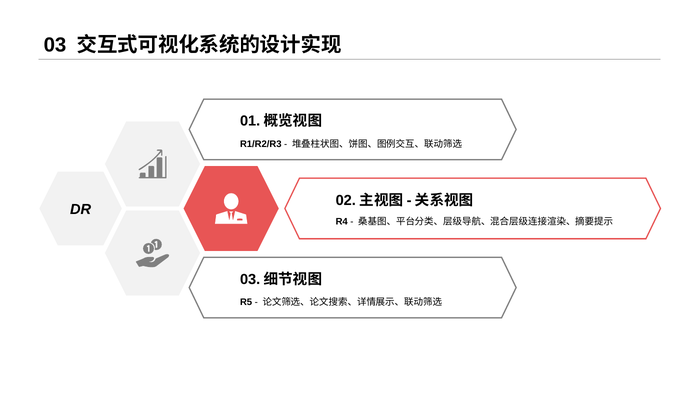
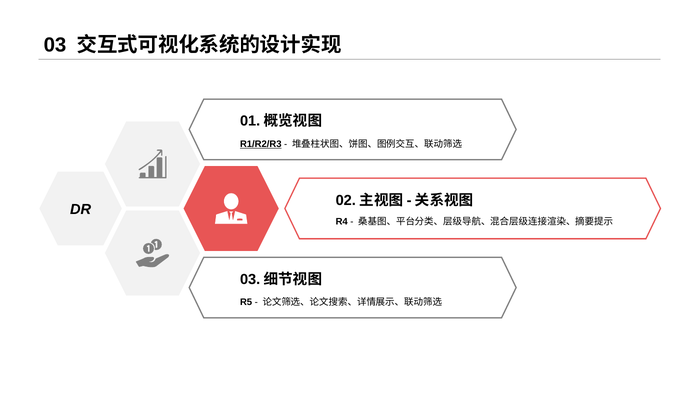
R1/R2/R3 underline: none -> present
